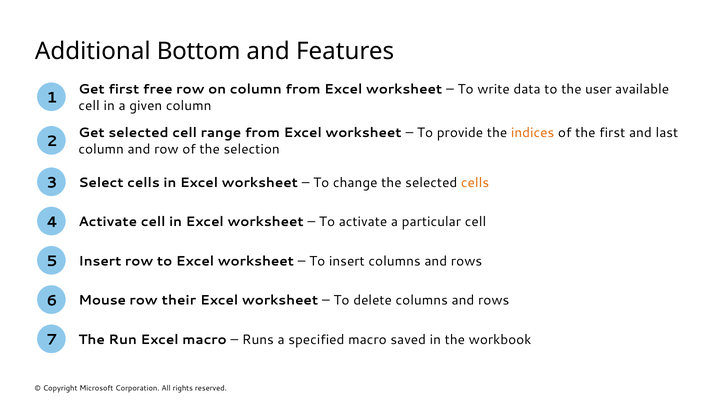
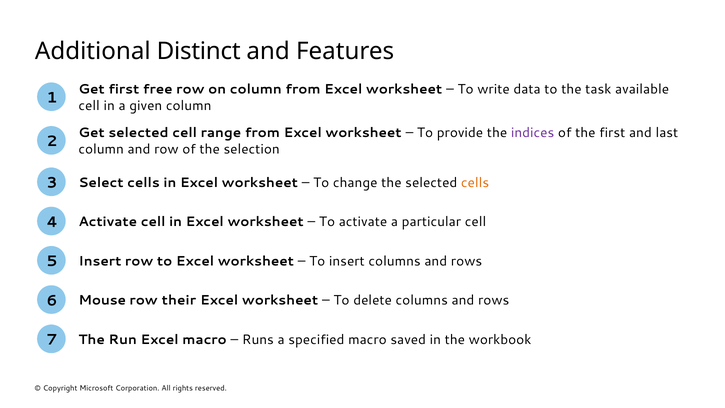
Bottom: Bottom -> Distinct
user: user -> task
indices colour: orange -> purple
